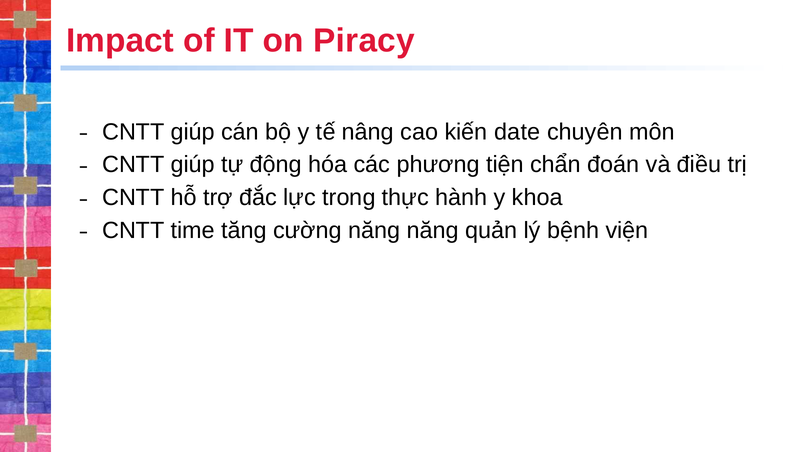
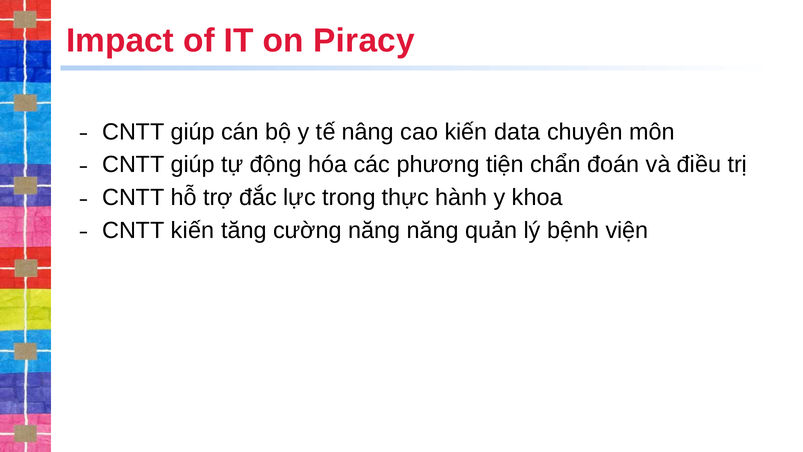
date: date -> data
CNTT time: time -> kiến
